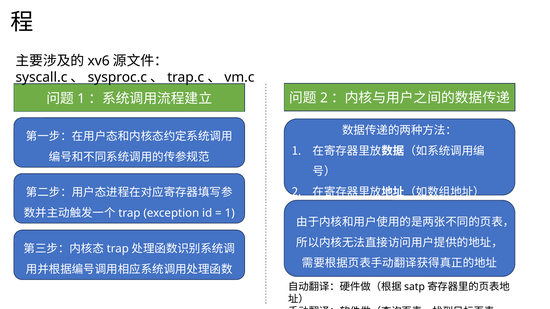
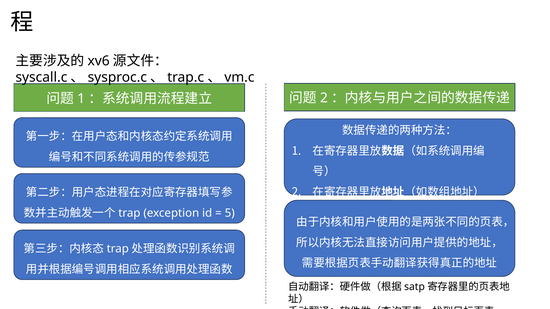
1 at (230, 213): 1 -> 5
